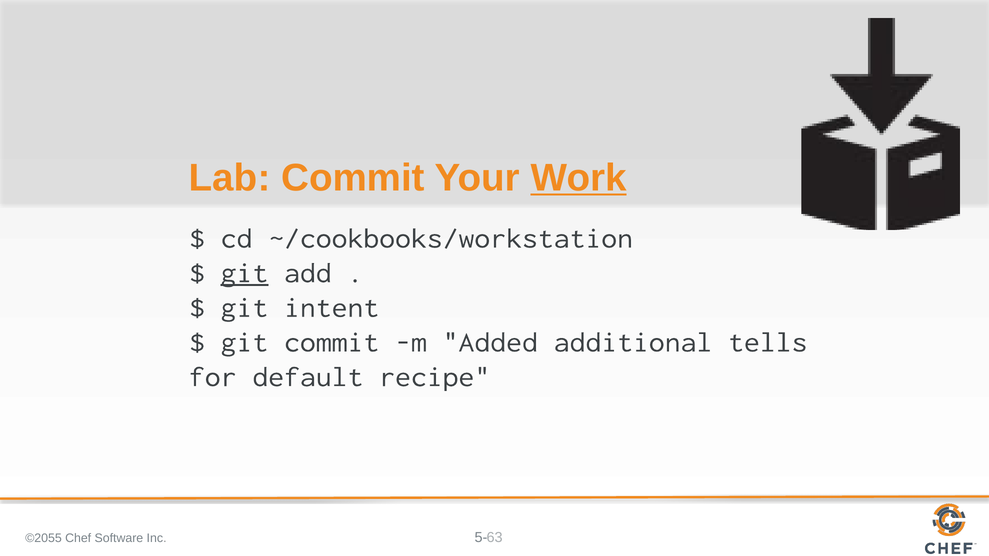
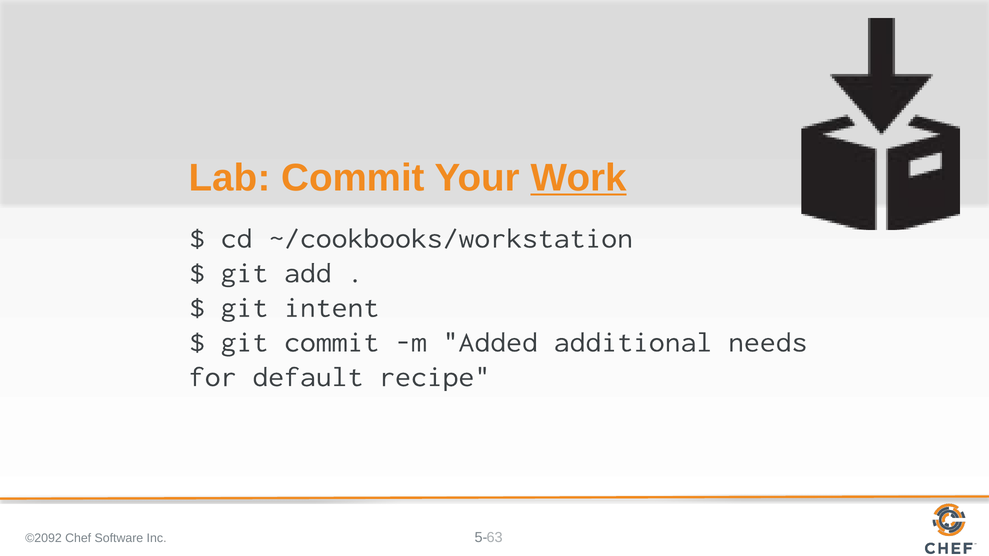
git at (244, 273) underline: present -> none
tells: tells -> needs
©2055: ©2055 -> ©2092
